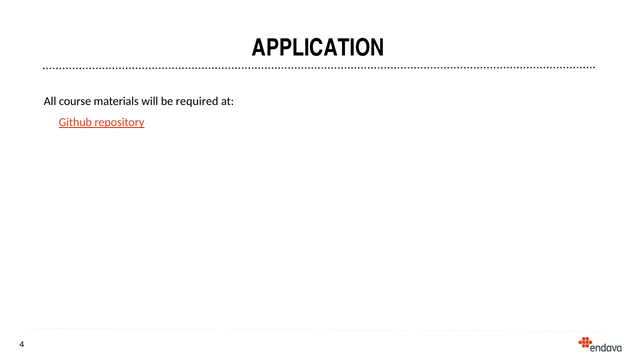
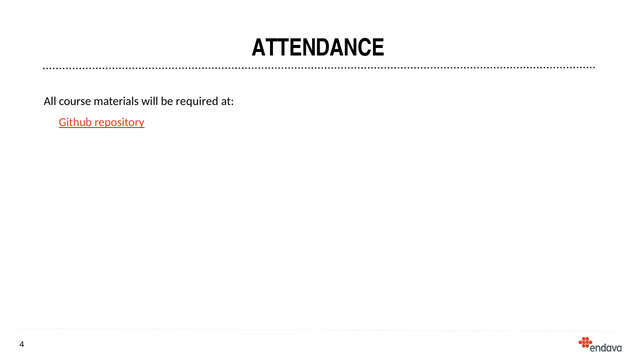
APPLICATION: APPLICATION -> ATTENDANCE
